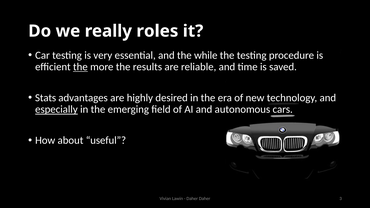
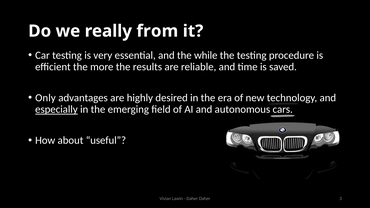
roles: roles -> from
the at (80, 67) underline: present -> none
Stats: Stats -> Only
